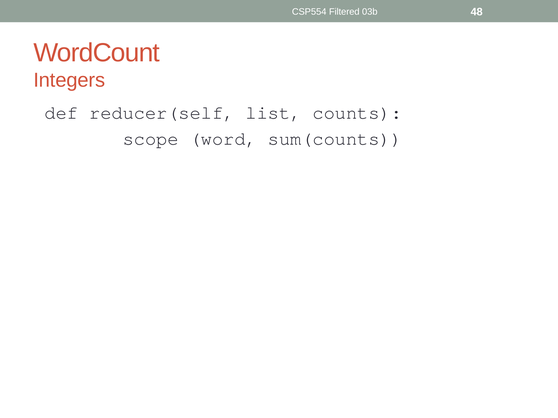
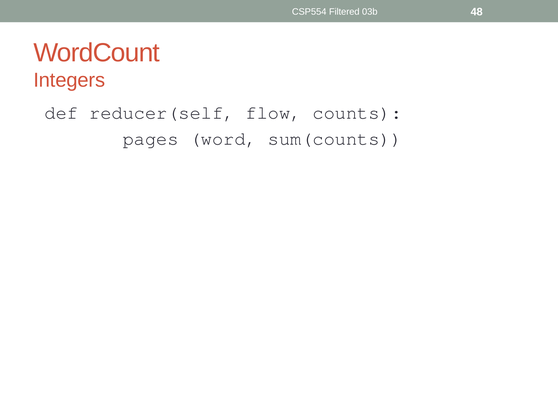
list: list -> flow
scope: scope -> pages
